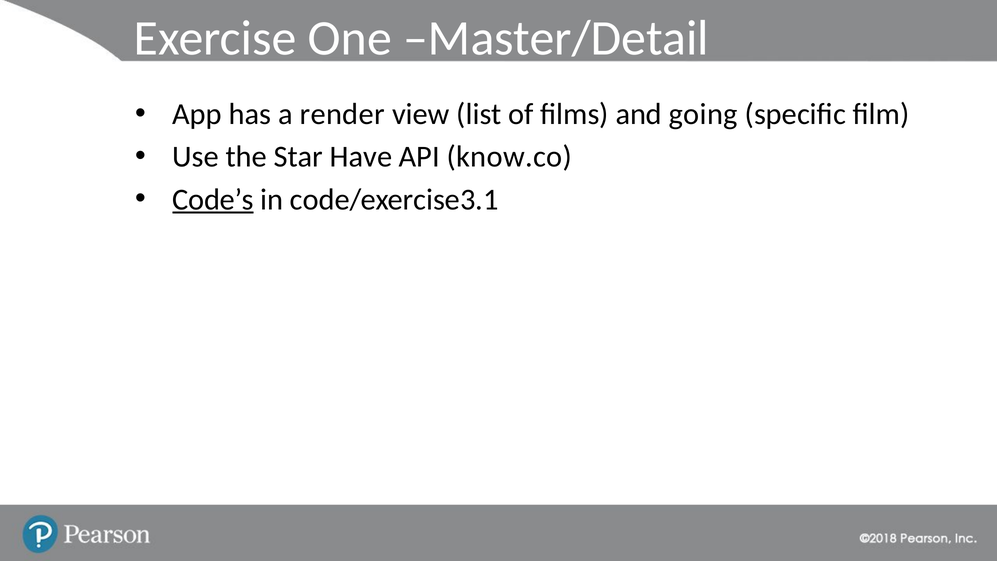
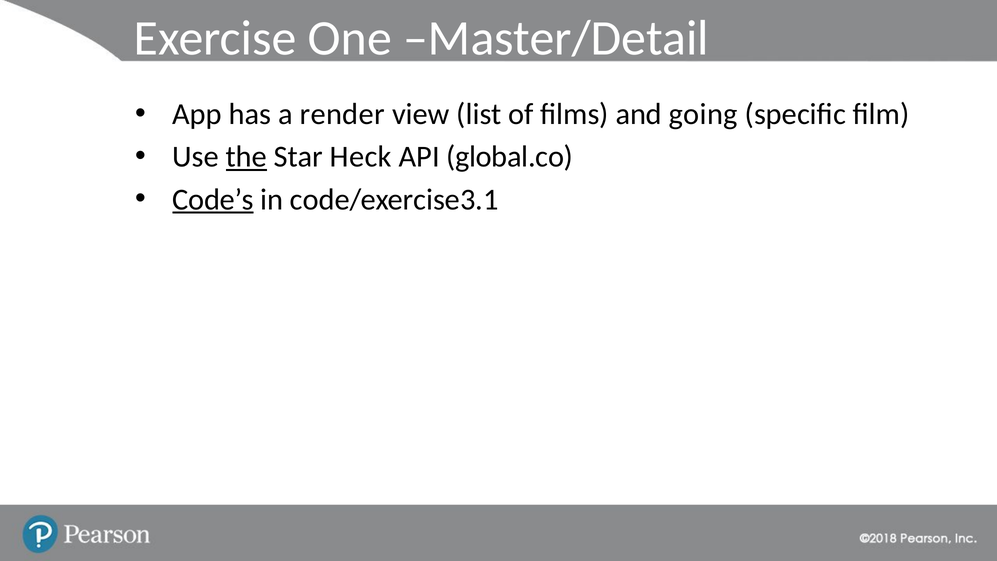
the underline: none -> present
Have: Have -> Heck
know.co: know.co -> global.co
